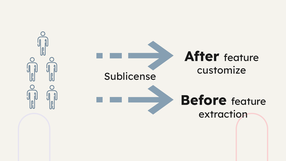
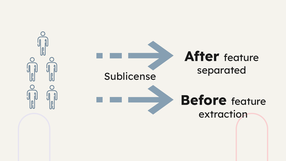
customize: customize -> separated
